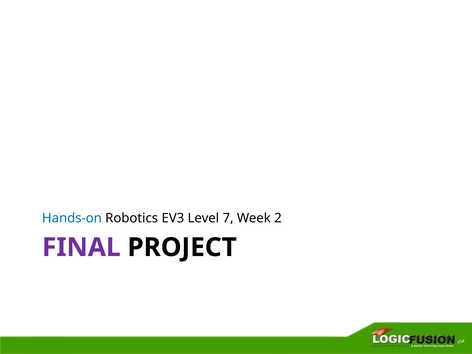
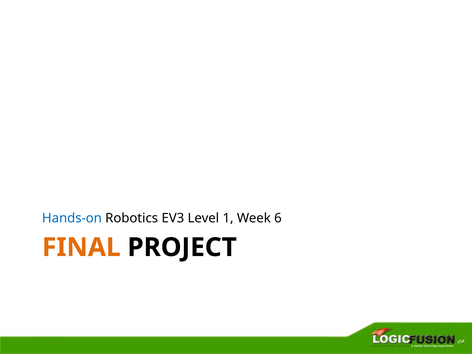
7: 7 -> 1
2: 2 -> 6
FINAL colour: purple -> orange
